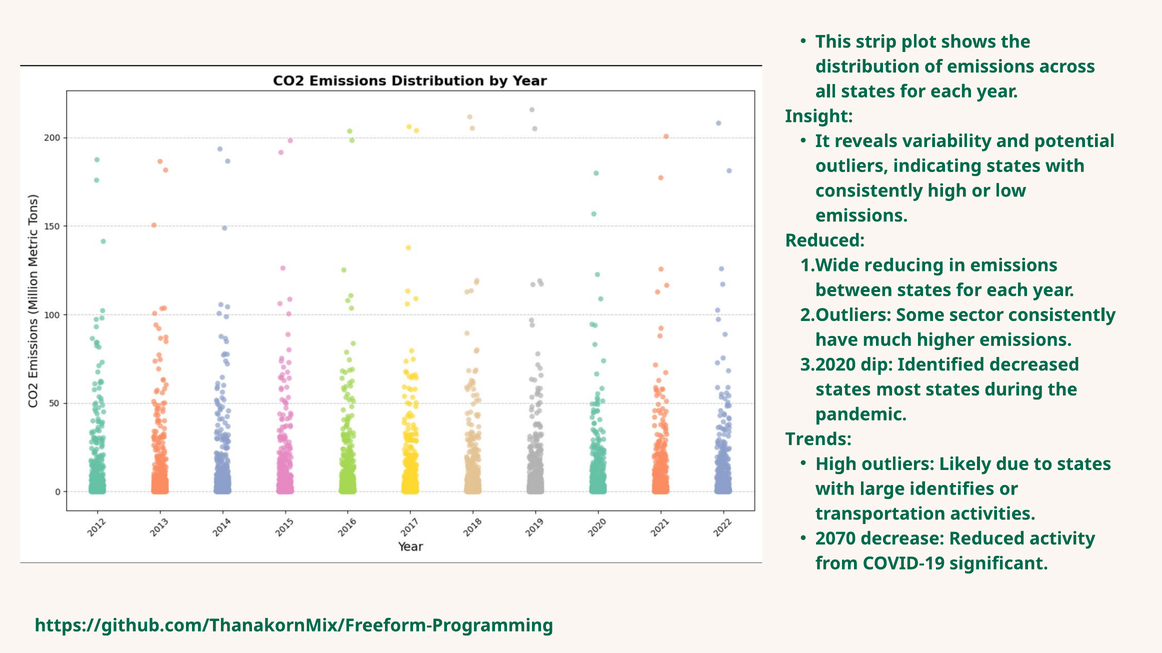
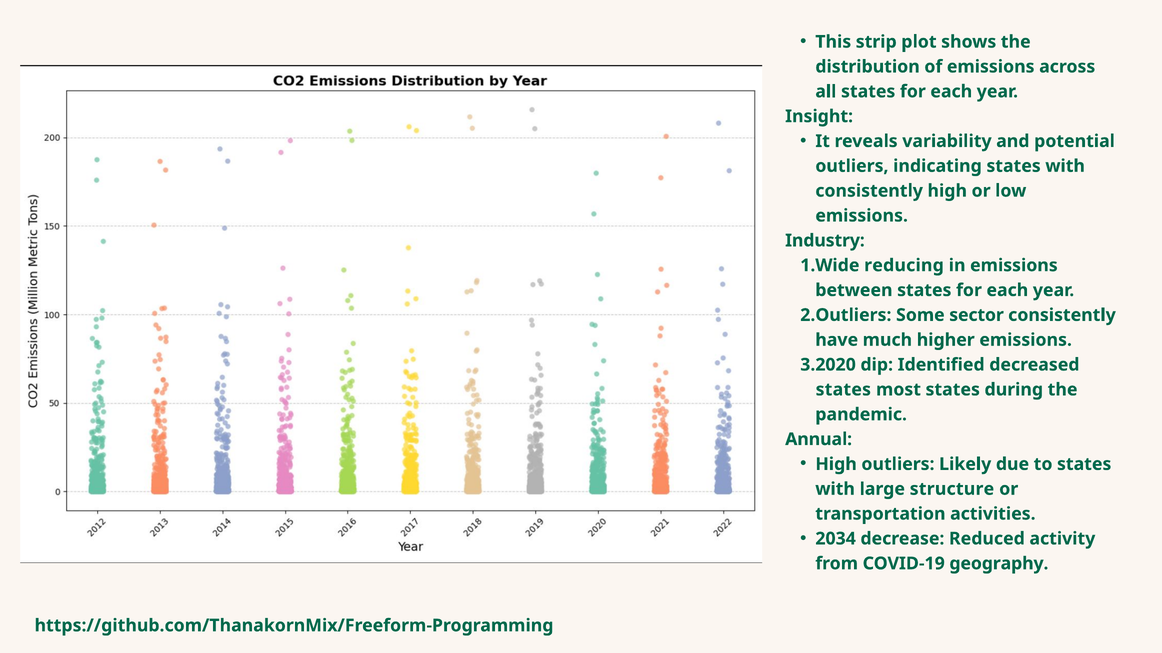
Reduced at (825, 241): Reduced -> Industry
Trends: Trends -> Annual
identifies: identifies -> structure
2070: 2070 -> 2034
significant: significant -> geography
